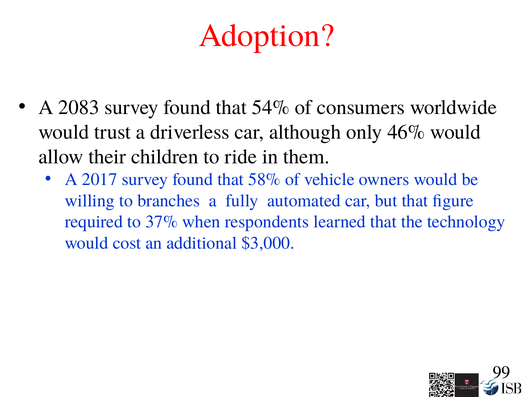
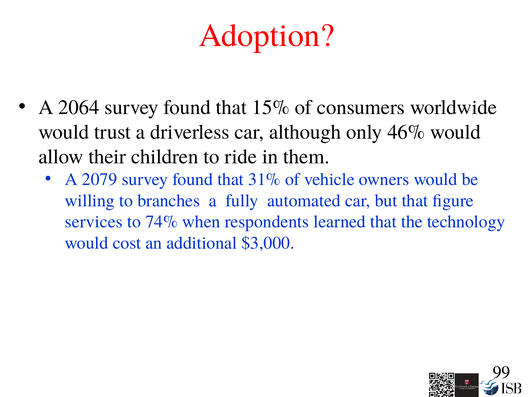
2083: 2083 -> 2064
54%: 54% -> 15%
2017: 2017 -> 2079
58%: 58% -> 31%
required: required -> services
37%: 37% -> 74%
